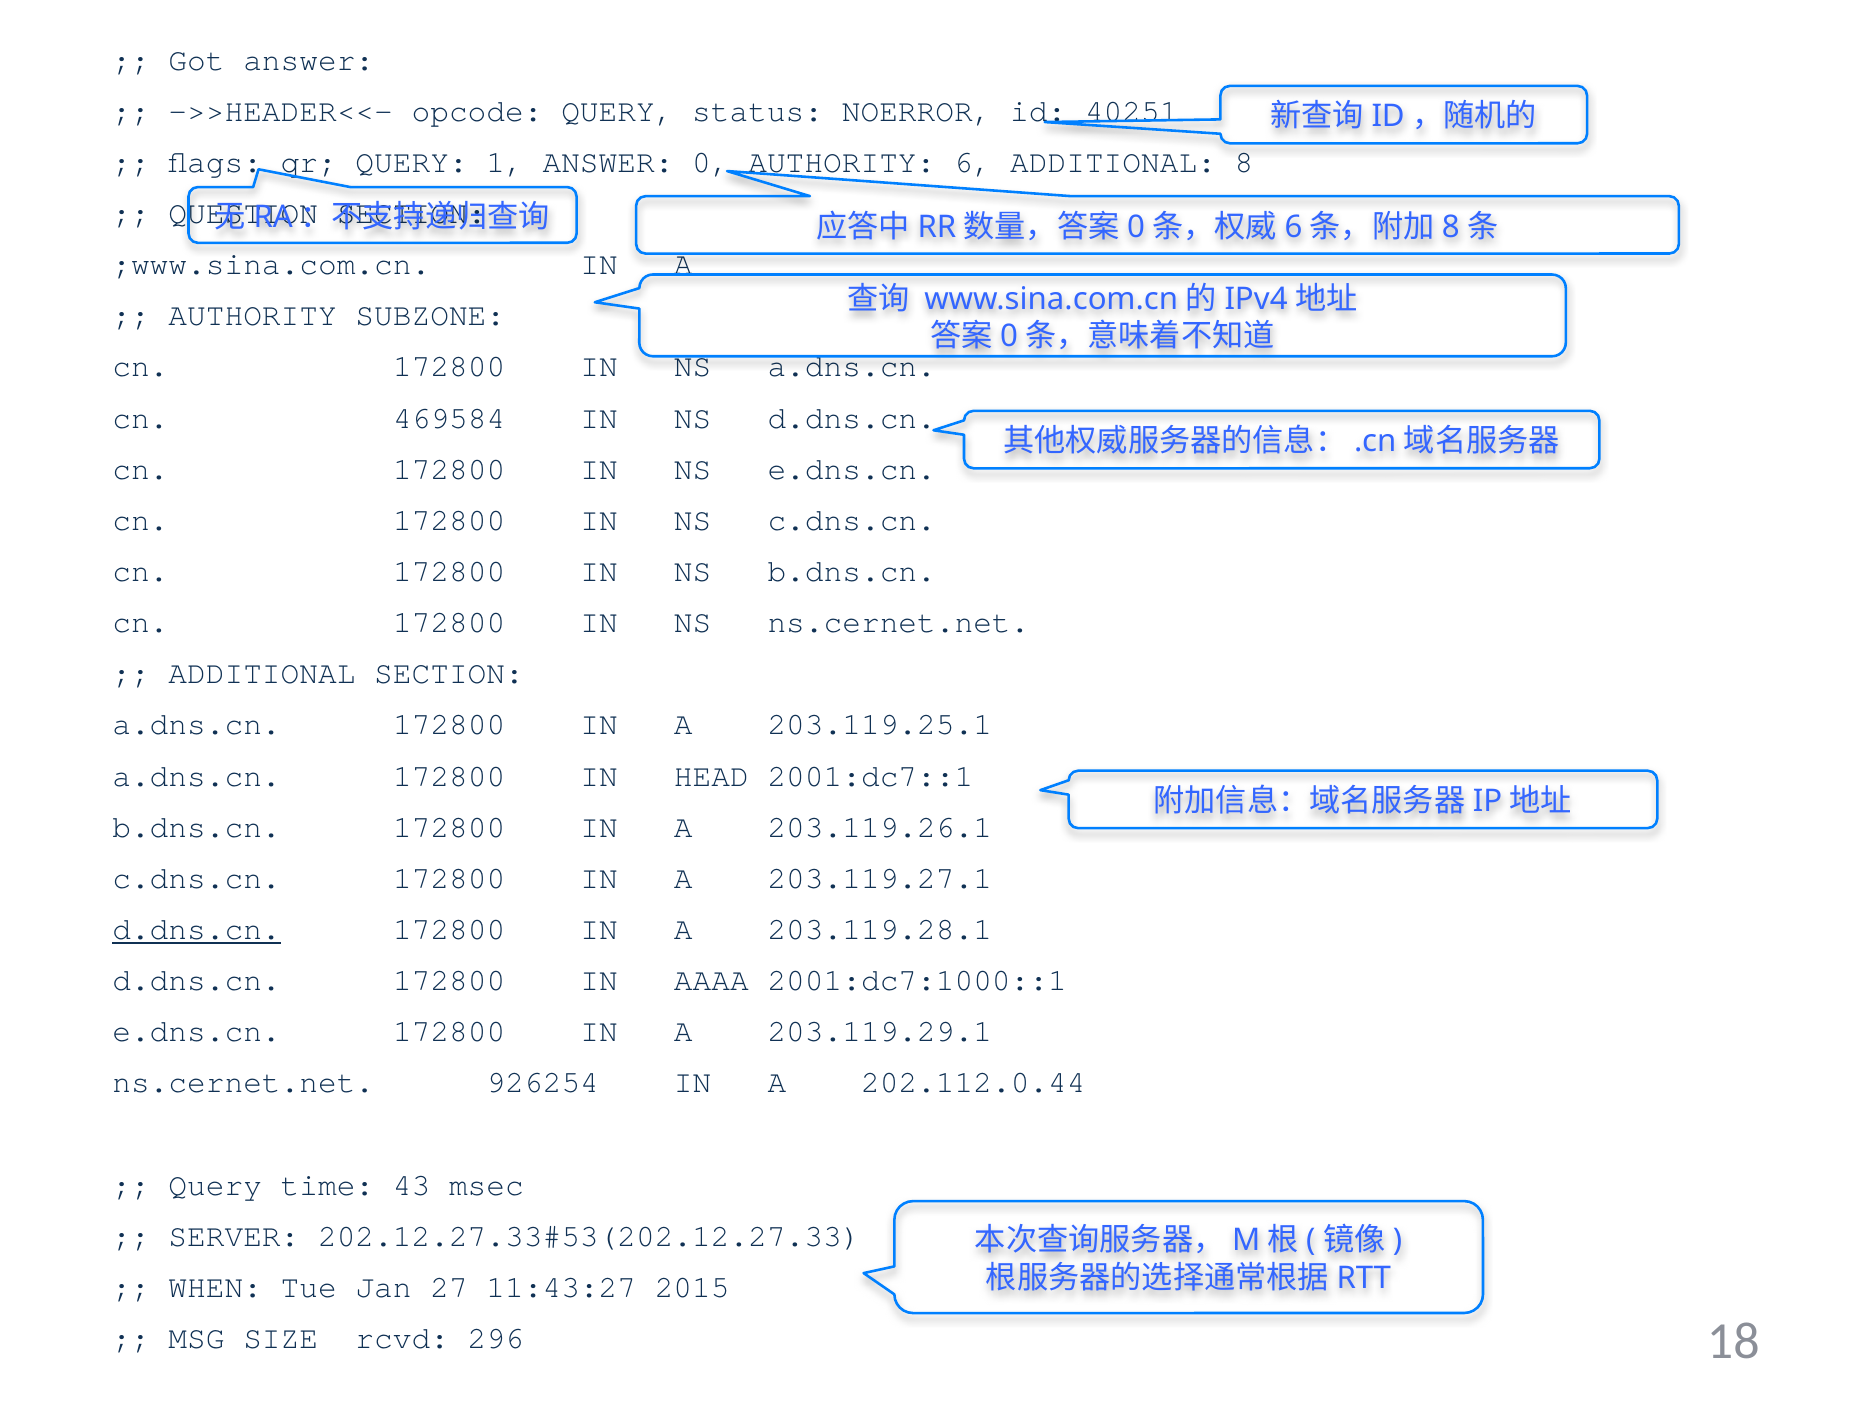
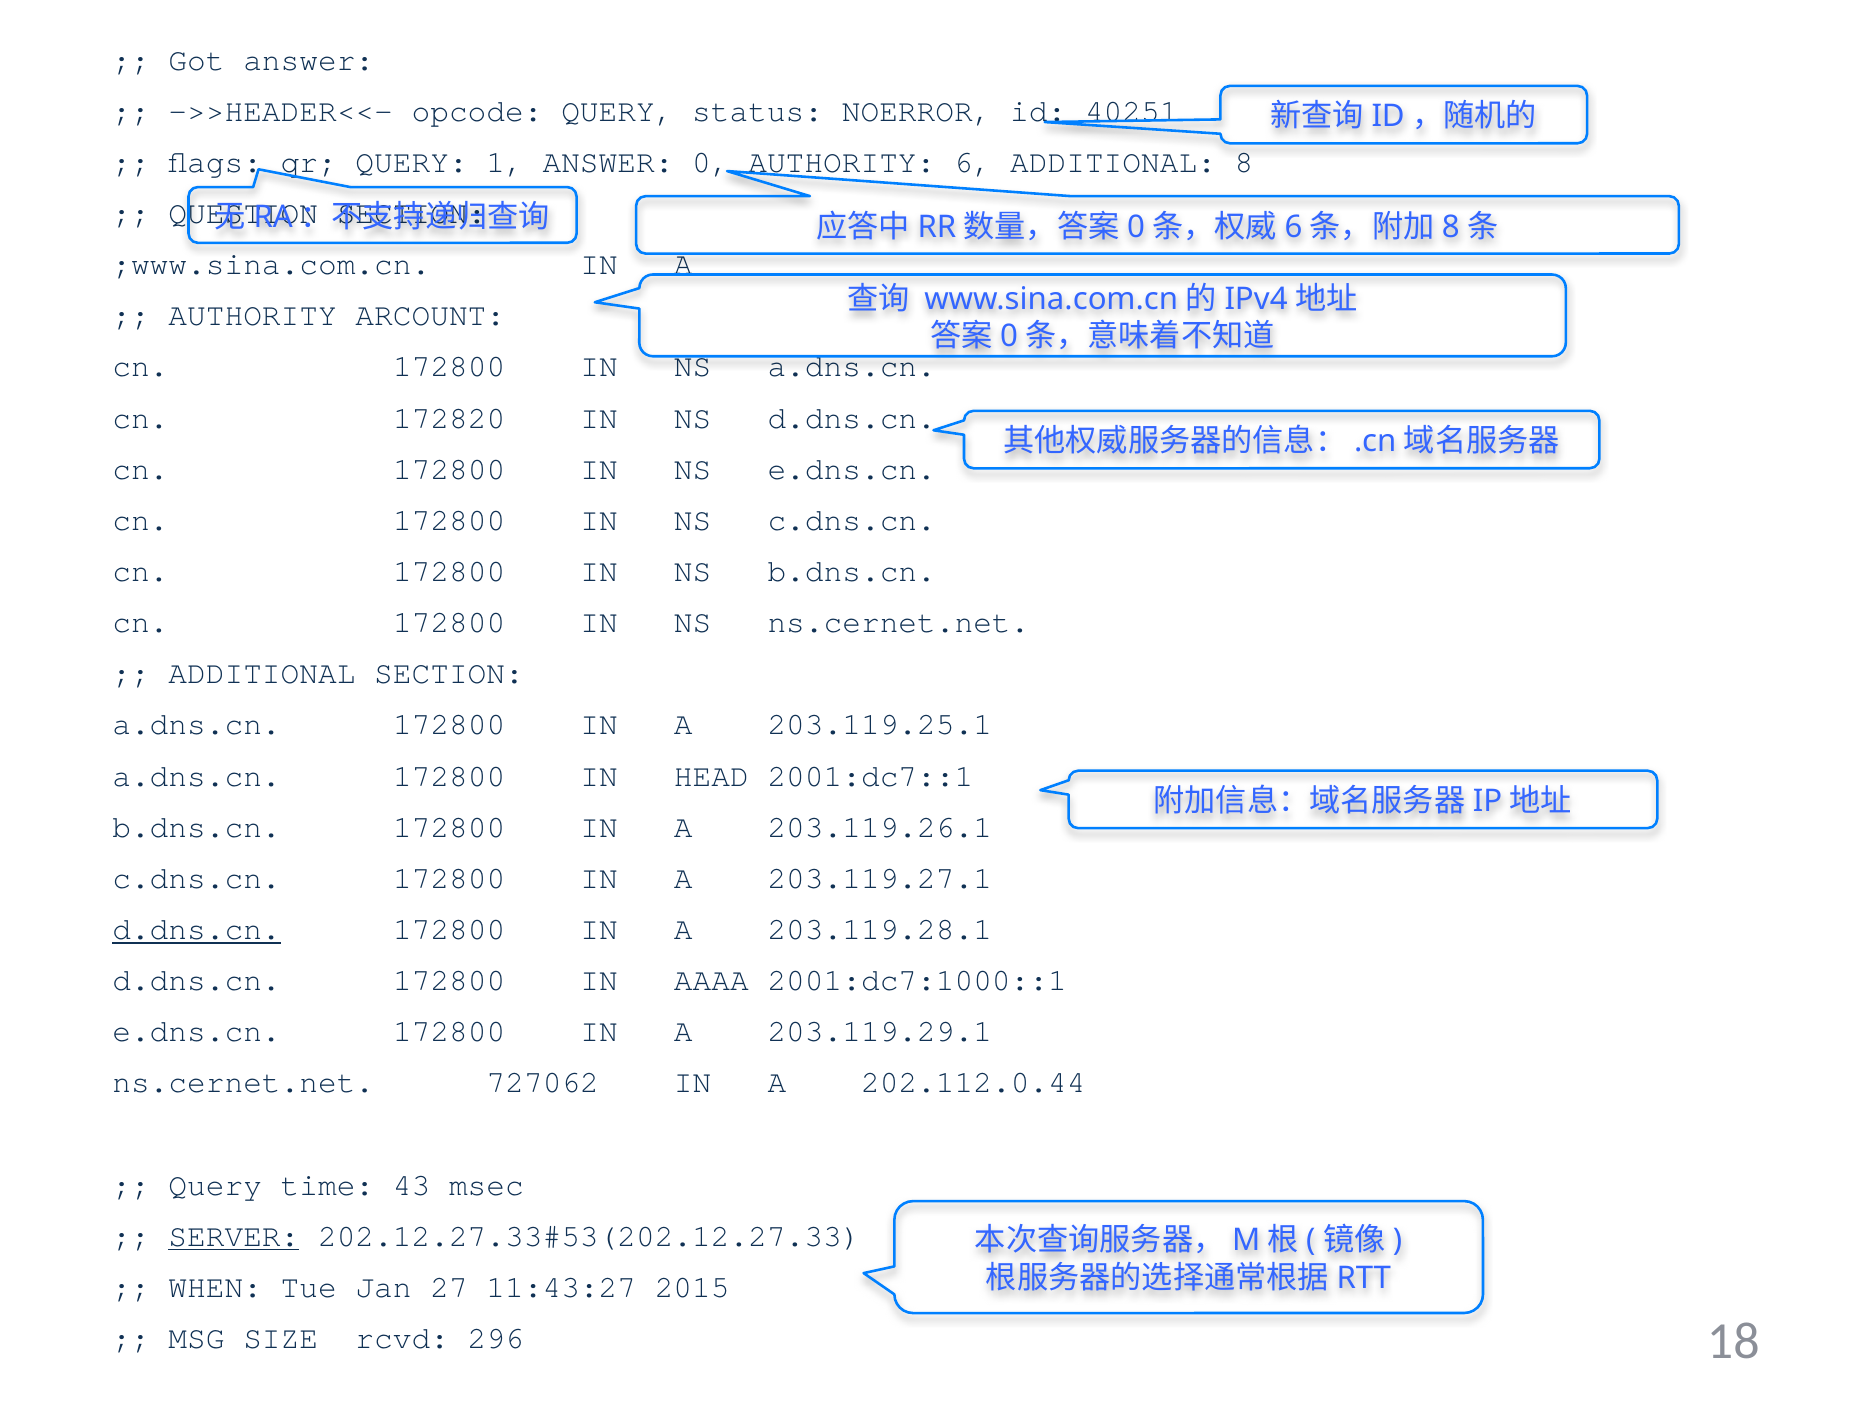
SUBZONE: SUBZONE -> ARCOUNT
469584: 469584 -> 172820
926254: 926254 -> 727062
SERVER underline: none -> present
